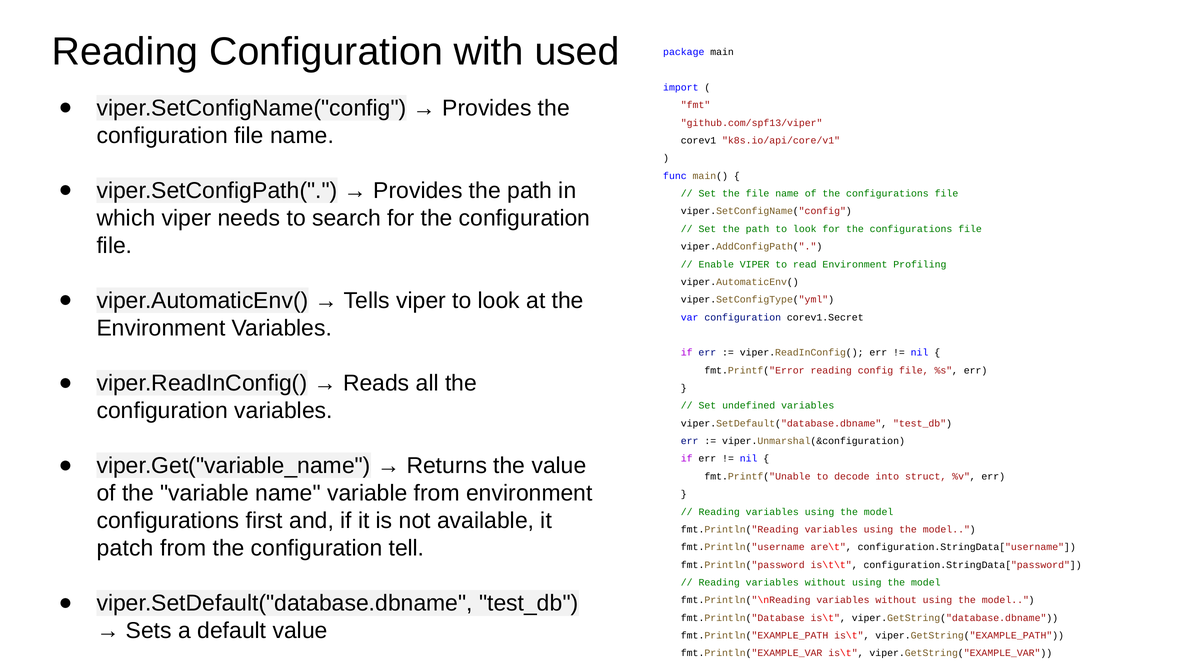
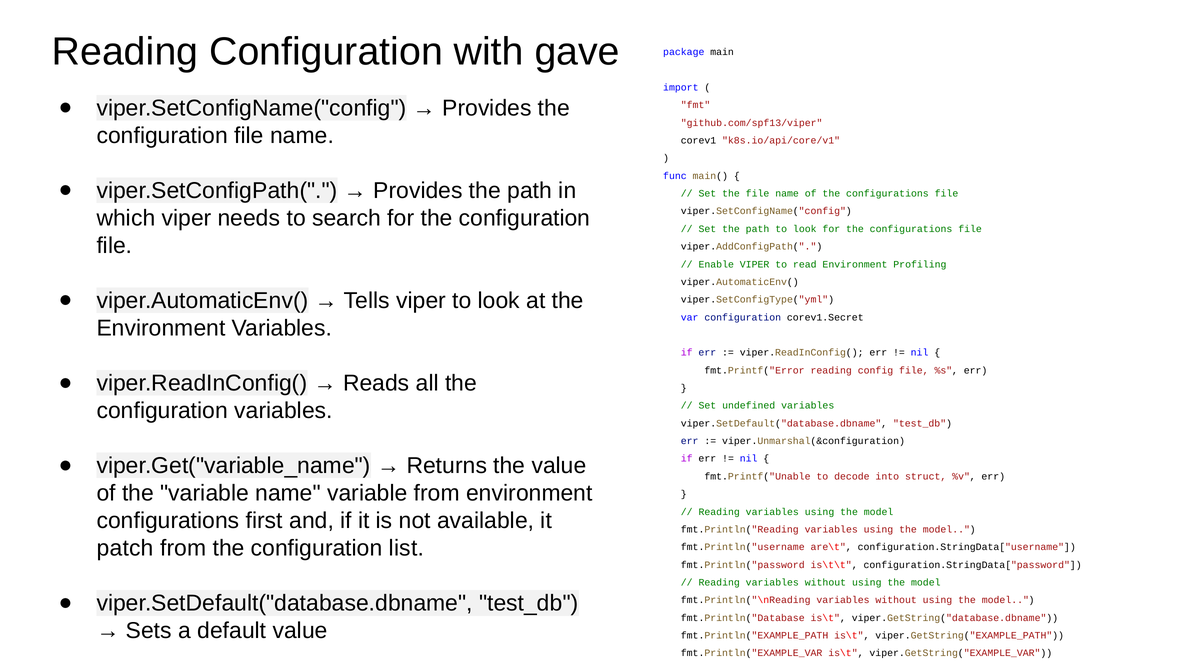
used: used -> gave
tell: tell -> list
